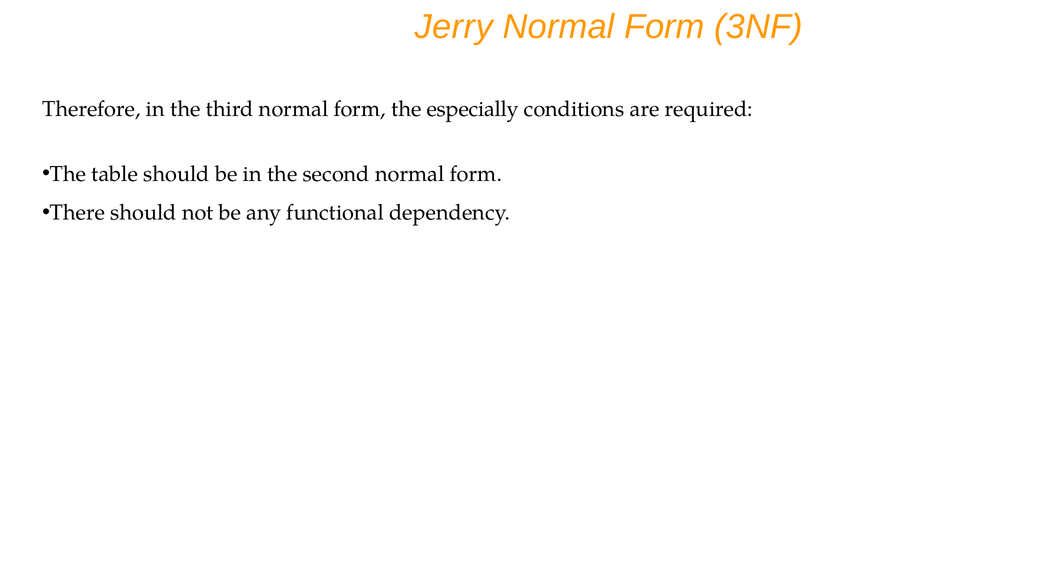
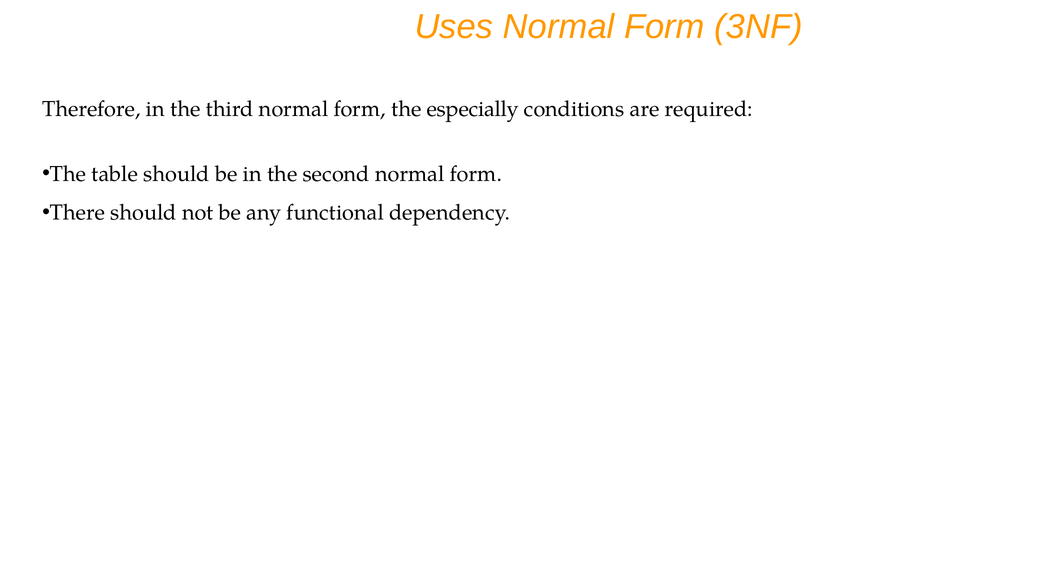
Jerry: Jerry -> Uses
